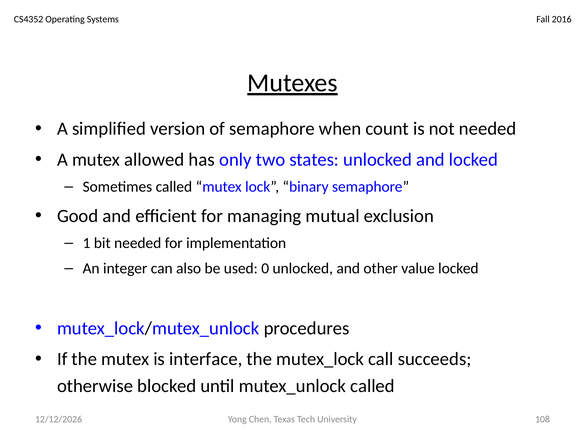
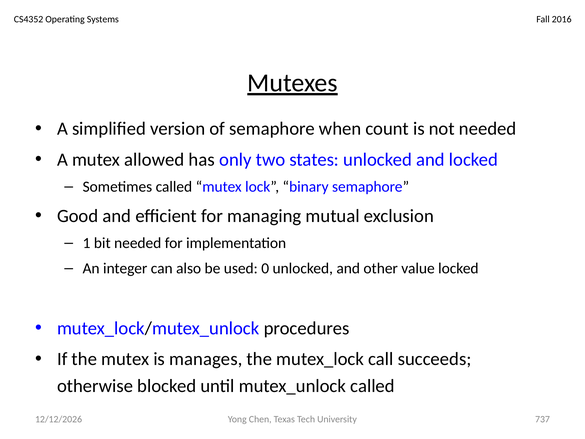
interface: interface -> manages
108: 108 -> 737
